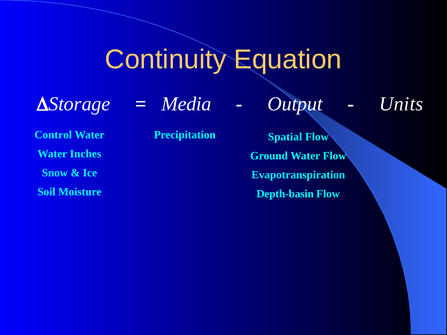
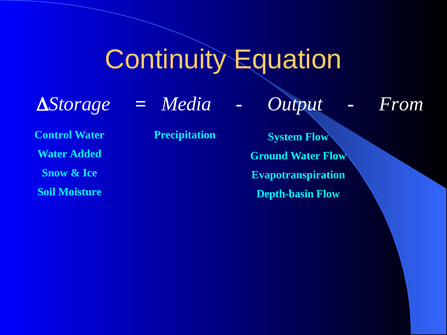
Units: Units -> From
Spatial: Spatial -> System
Inches: Inches -> Added
